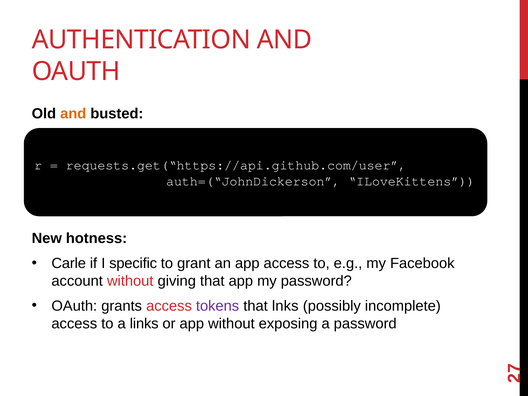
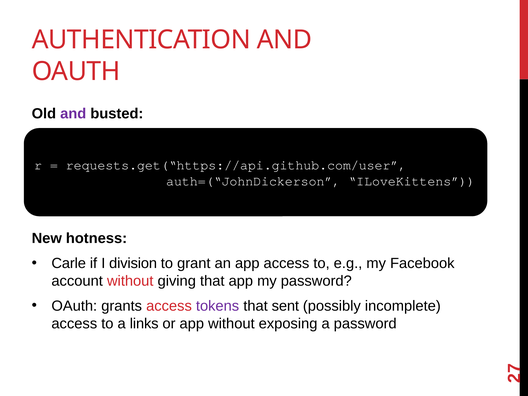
and at (73, 114) colour: orange -> purple
specific: specific -> division
lnks: lnks -> sent
